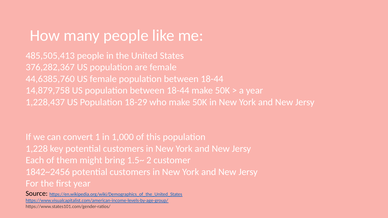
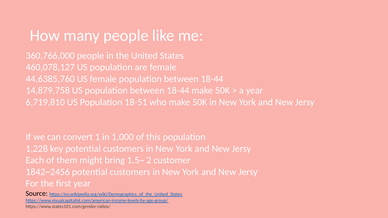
485,505,413: 485,505,413 -> 360,766,000
376,282,367: 376,282,367 -> 460,078,127
1,228,437: 1,228,437 -> 6,719,810
18-29: 18-29 -> 18-51
